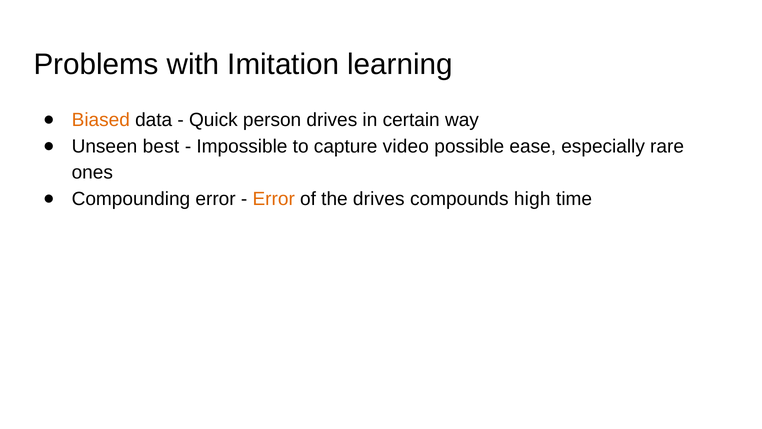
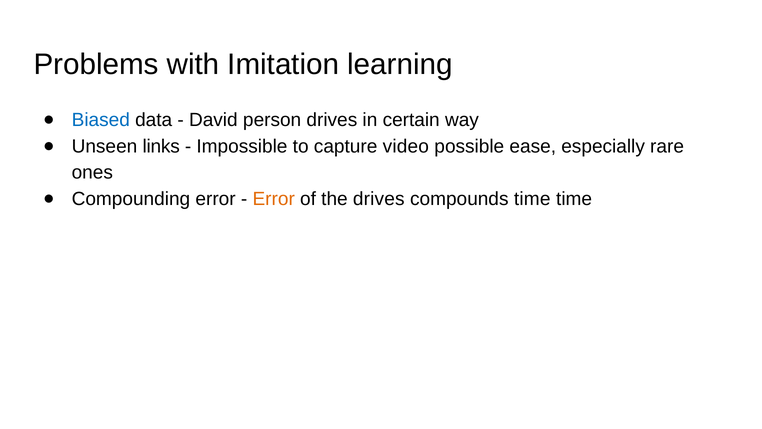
Biased colour: orange -> blue
Quick: Quick -> David
best: best -> links
compounds high: high -> time
